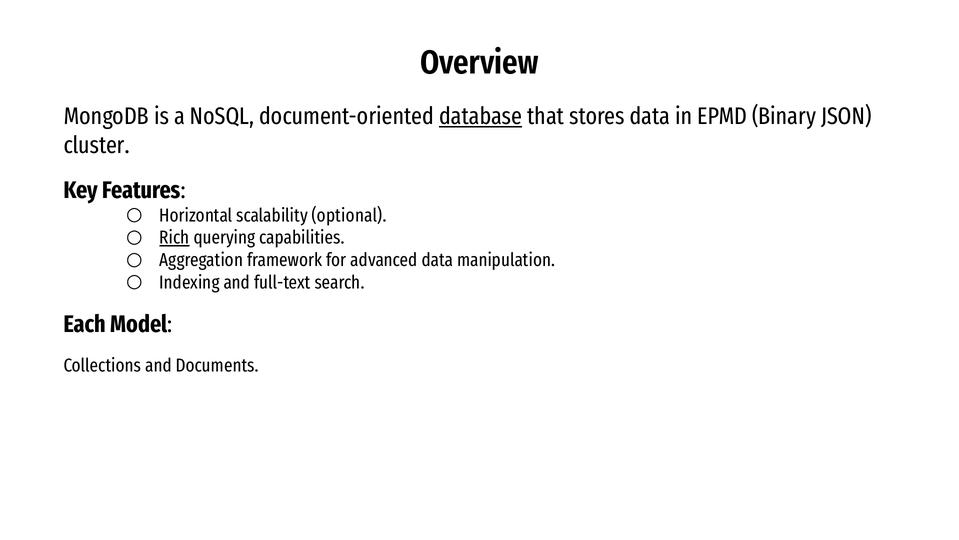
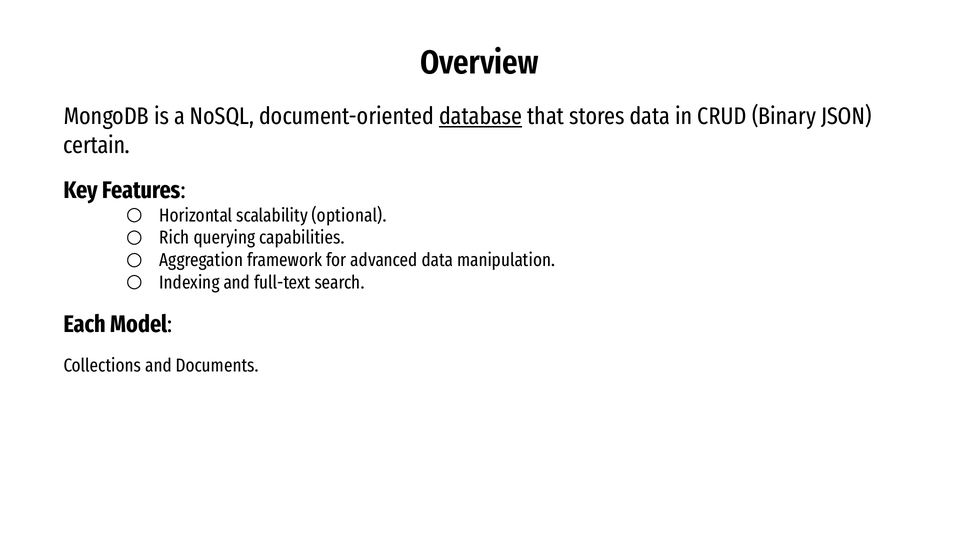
EPMD: EPMD -> CRUD
cluster: cluster -> certain
Rich underline: present -> none
